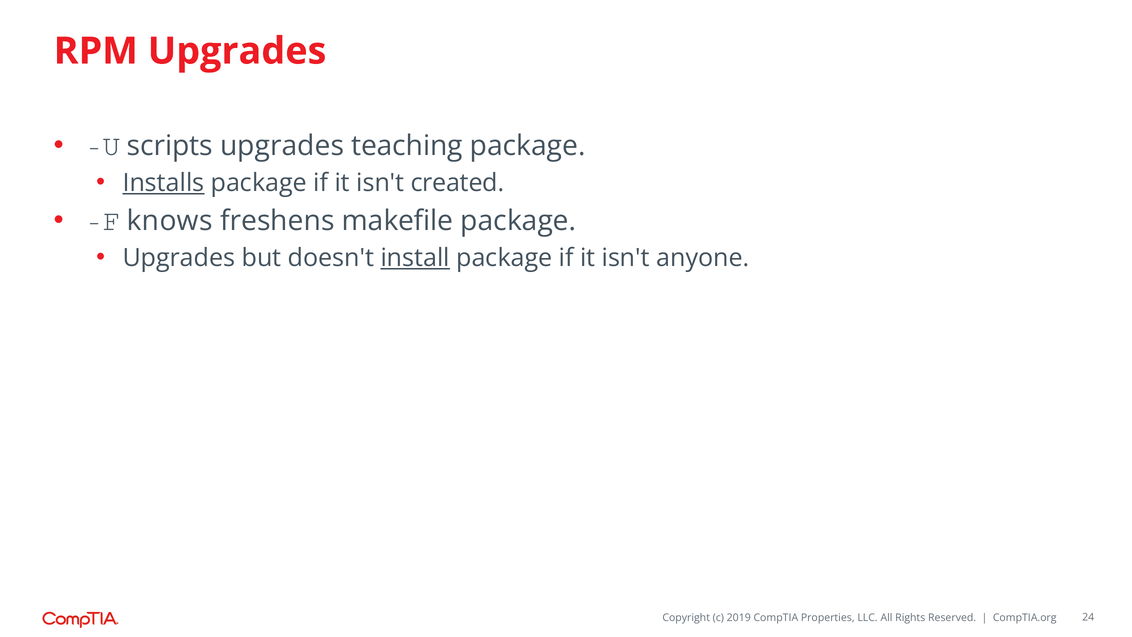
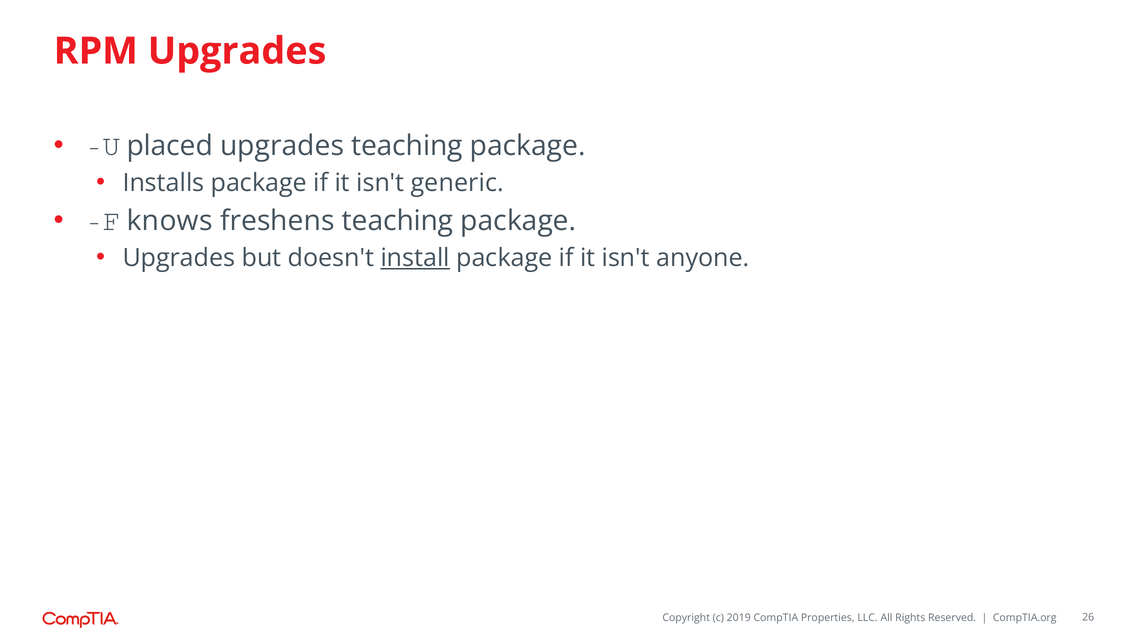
scripts: scripts -> placed
Installs underline: present -> none
created: created -> generic
freshens makefile: makefile -> teaching
24: 24 -> 26
